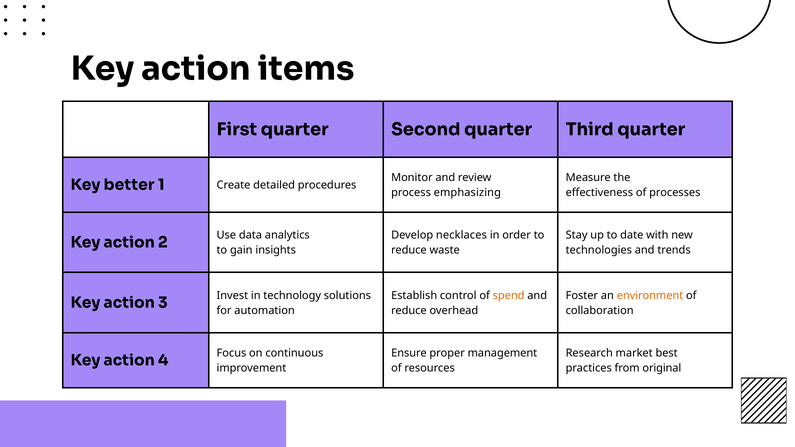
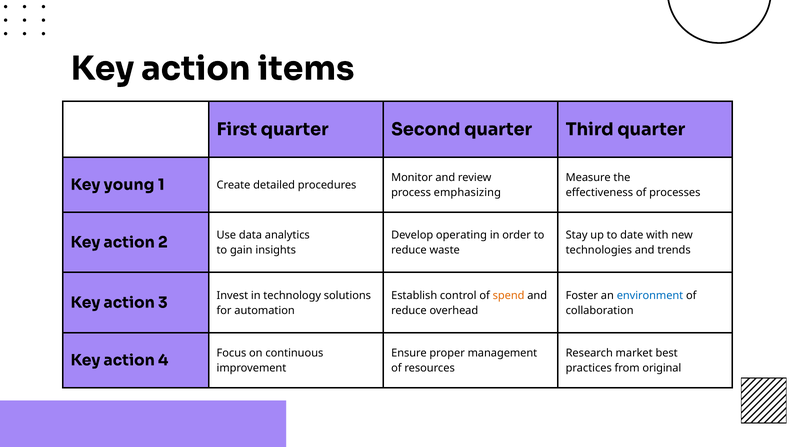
better: better -> young
necklaces: necklaces -> operating
environment colour: orange -> blue
